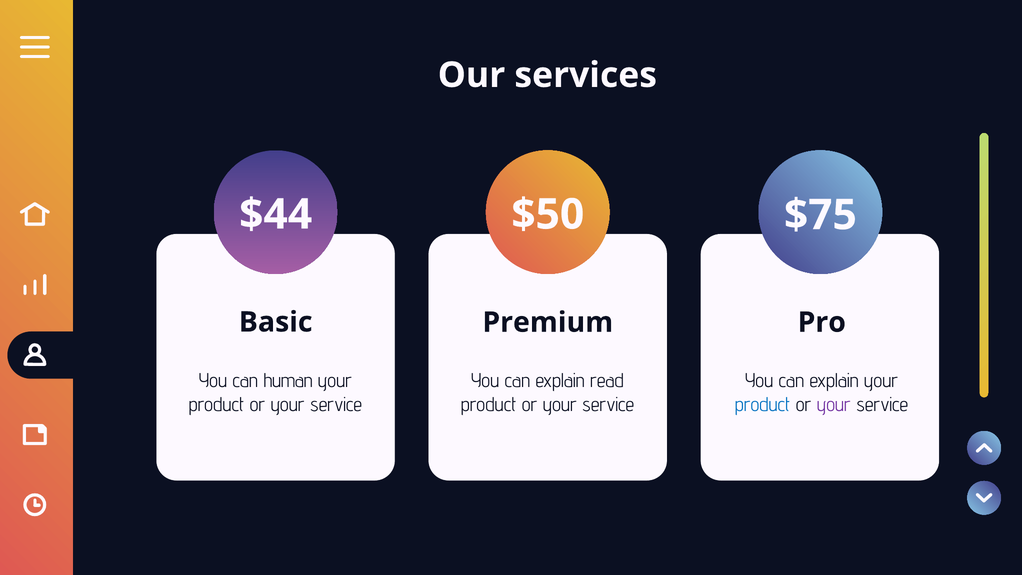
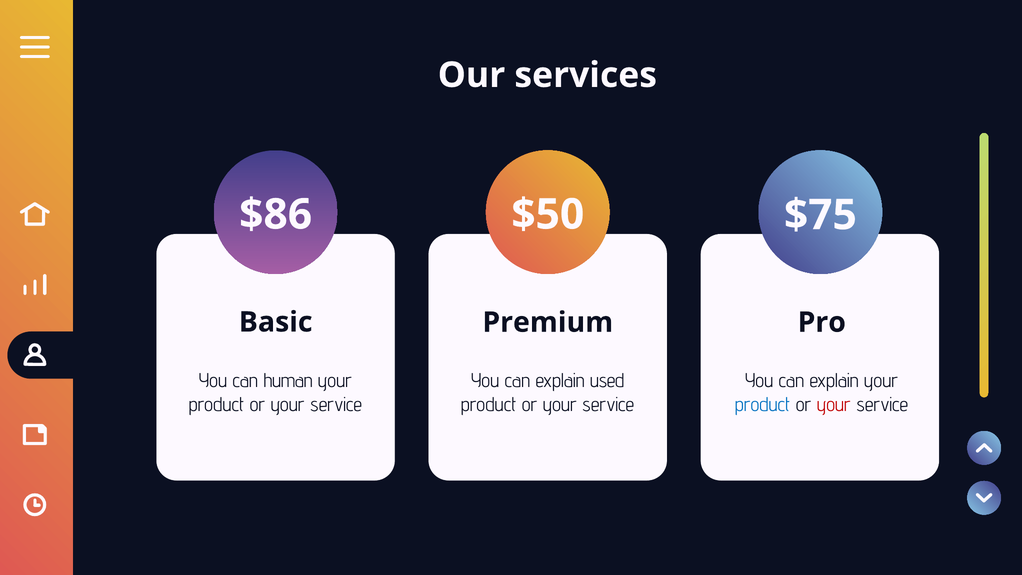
$44: $44 -> $86
read: read -> used
your at (834, 404) colour: purple -> red
